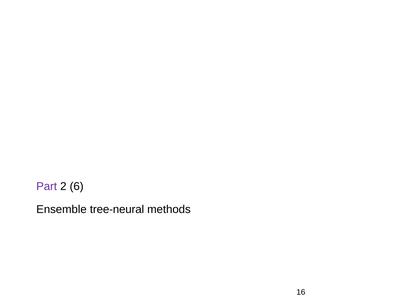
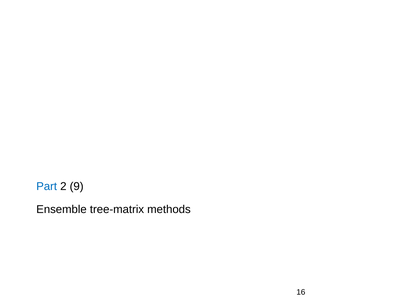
Part colour: purple -> blue
6: 6 -> 9
tree-neural: tree-neural -> tree-matrix
